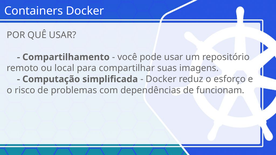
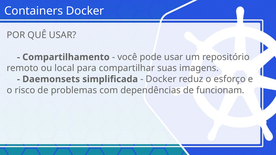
Computação: Computação -> Daemonsets
